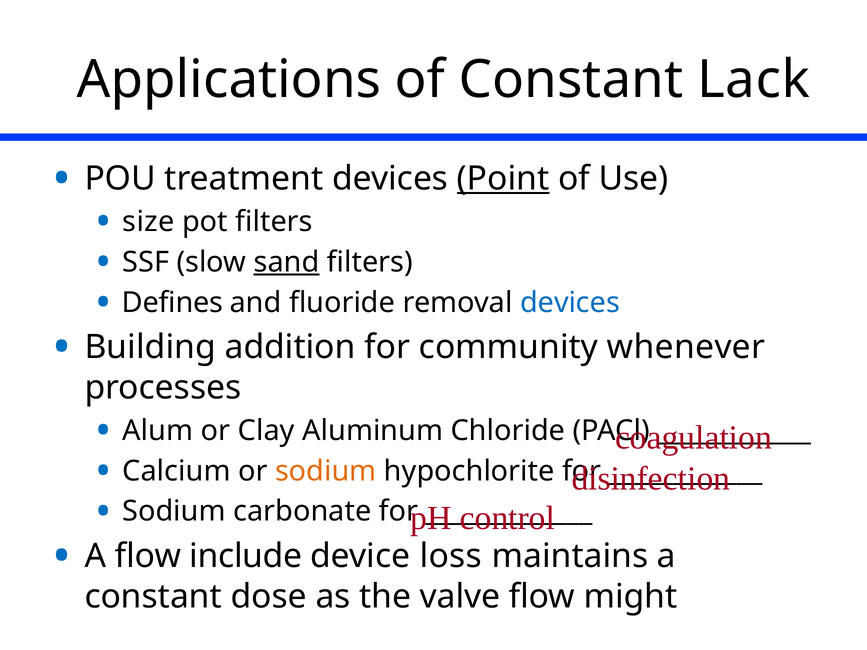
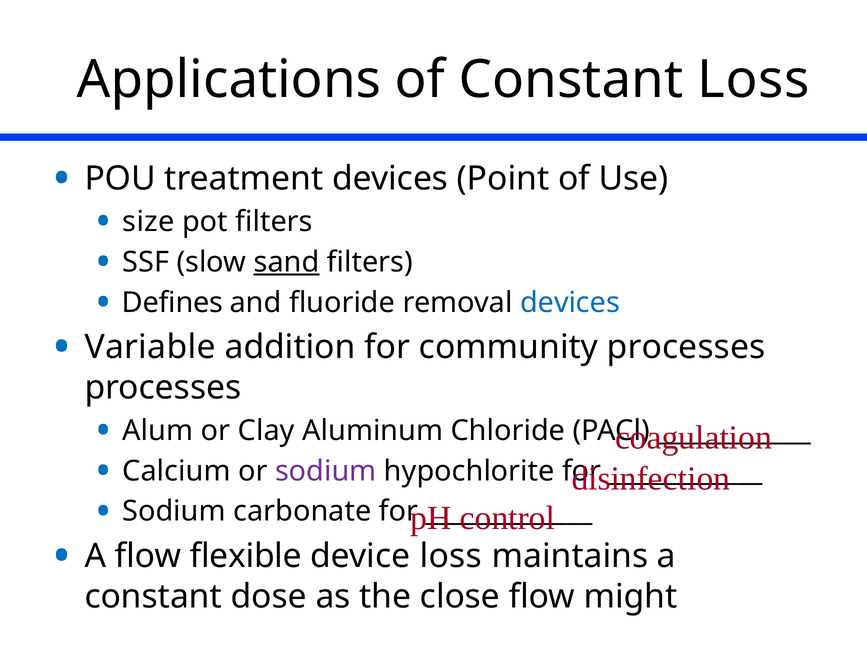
Constant Lack: Lack -> Loss
Point underline: present -> none
Building: Building -> Variable
community whenever: whenever -> processes
sodium at (326, 471) colour: orange -> purple
include: include -> flexible
valve: valve -> close
